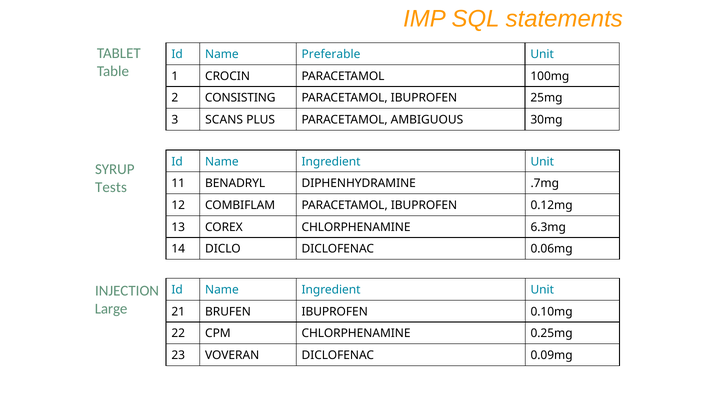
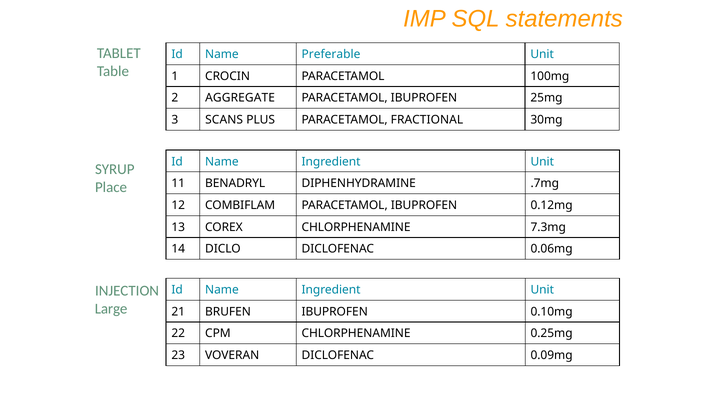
CONSISTING: CONSISTING -> AGGREGATE
AMBIGUOUS: AMBIGUOUS -> FRACTIONAL
Tests: Tests -> Place
6.3mg: 6.3mg -> 7.3mg
